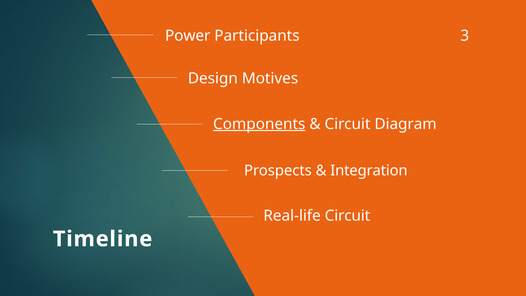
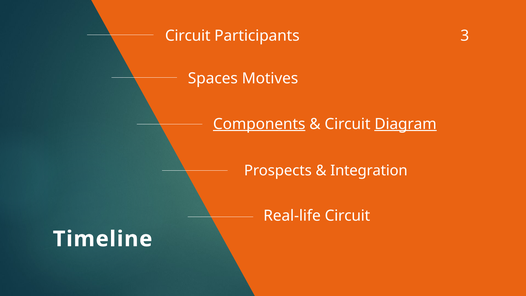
Power at (188, 36): Power -> Circuit
Design: Design -> Spaces
Diagram underline: none -> present
